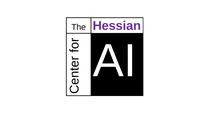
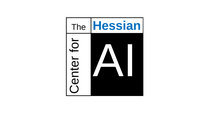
Hessian colour: purple -> blue
